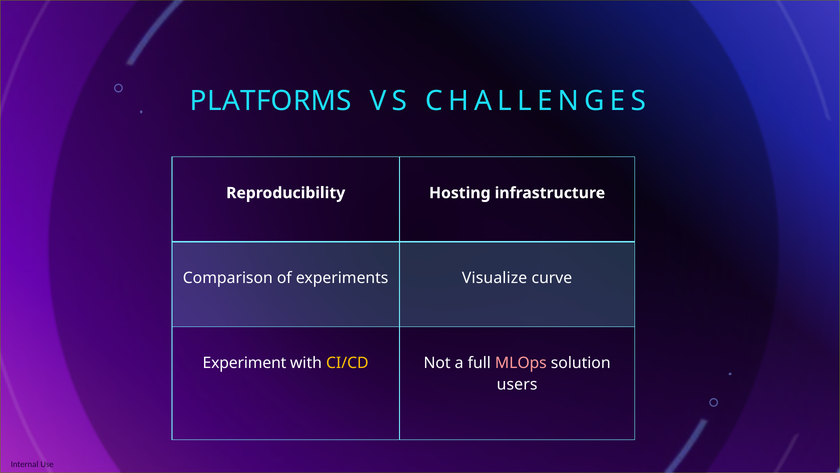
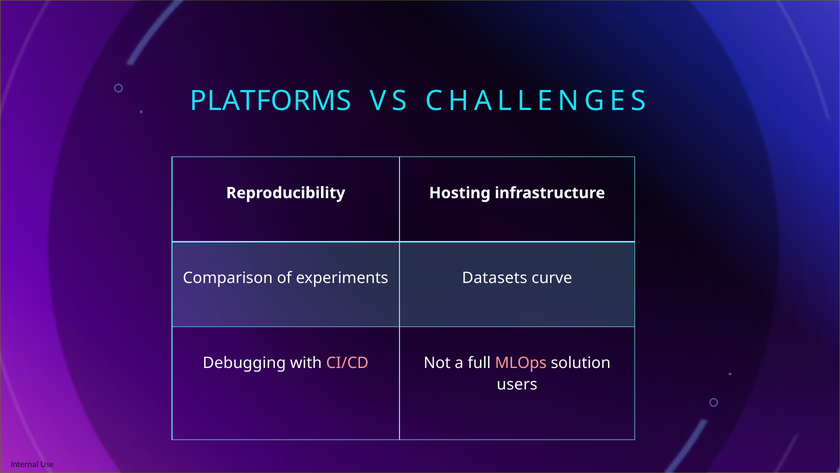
Visualize: Visualize -> Datasets
Experiment: Experiment -> Debugging
CI/CD colour: yellow -> pink
